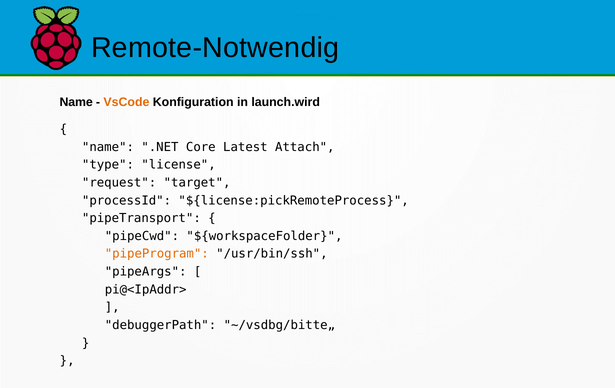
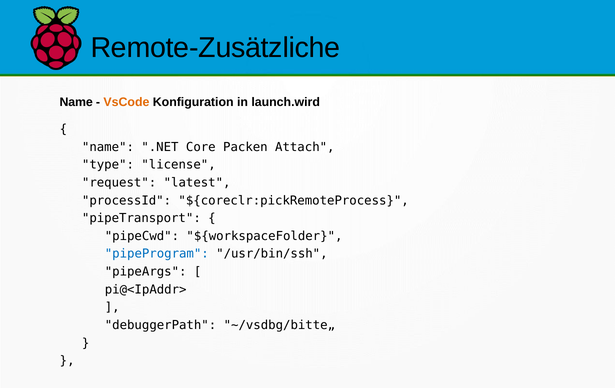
Remote-Notwendig: Remote-Notwendig -> Remote-Zusätzliche
Latest: Latest -> Packen
target: target -> latest
${license:pickRemoteProcess: ${license:pickRemoteProcess -> ${coreclr:pickRemoteProcess
pipeProgram colour: orange -> blue
